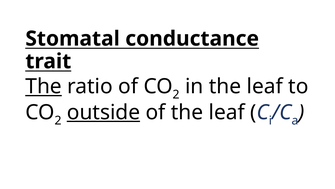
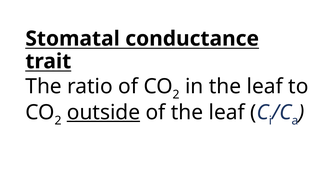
The at (44, 86) underline: present -> none
